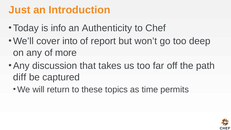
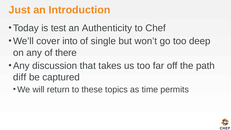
info: info -> test
report: report -> single
more: more -> there
